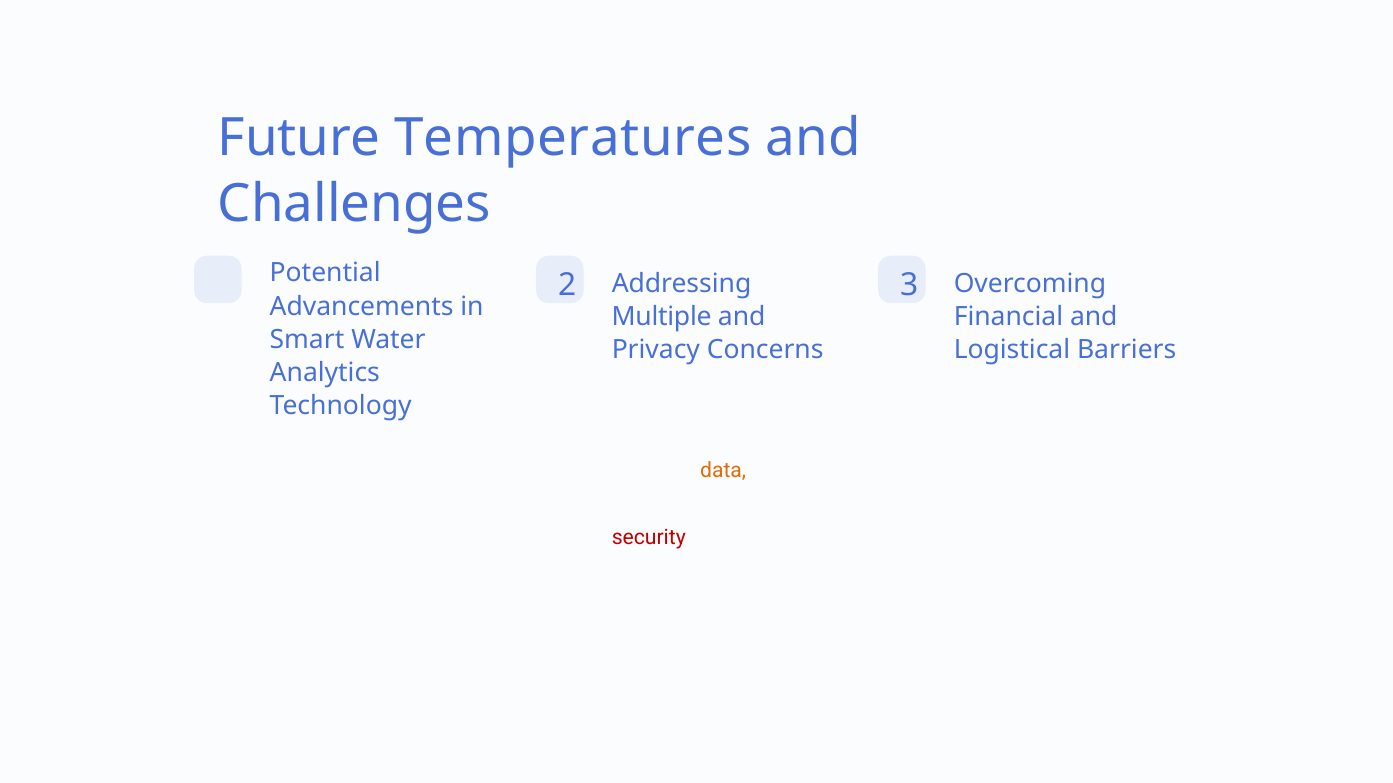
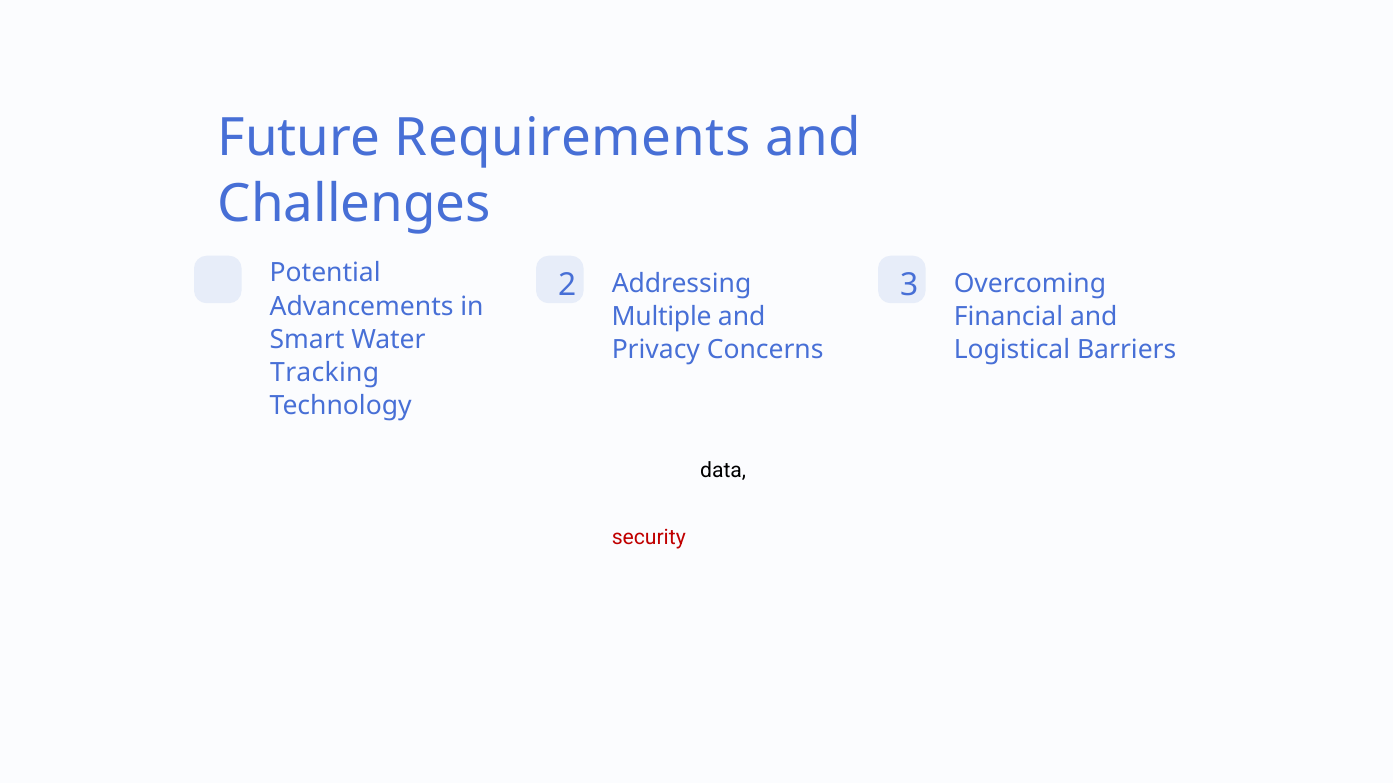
Temperatures: Temperatures -> Requirements
Analytics: Analytics -> Tracking
data colour: orange -> black
